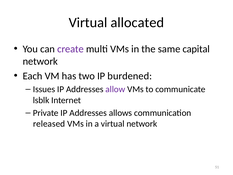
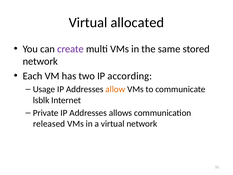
capital: capital -> stored
burdened: burdened -> according
Issues: Issues -> Usage
allow colour: purple -> orange
